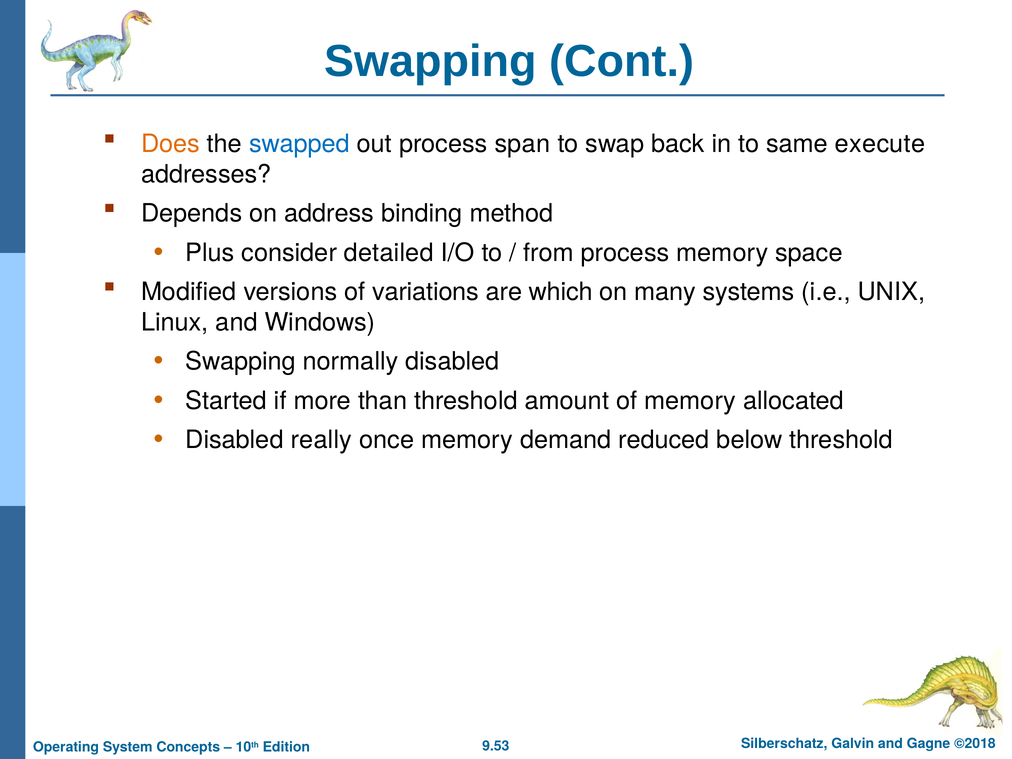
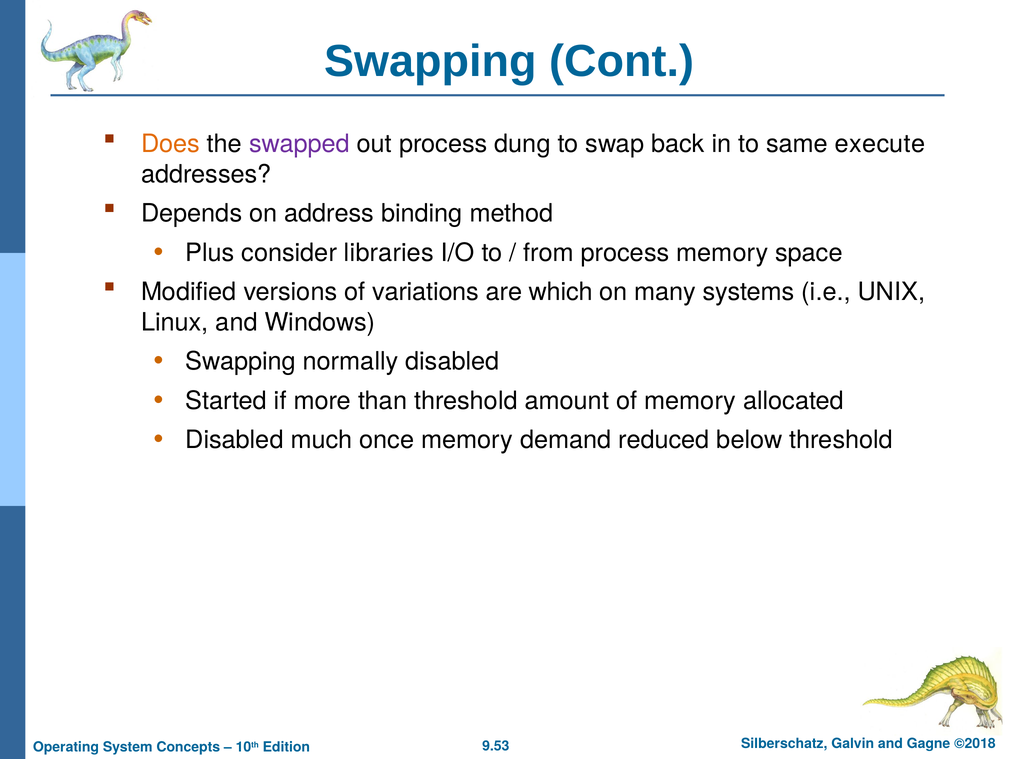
swapped colour: blue -> purple
span: span -> dung
detailed: detailed -> libraries
really: really -> much
